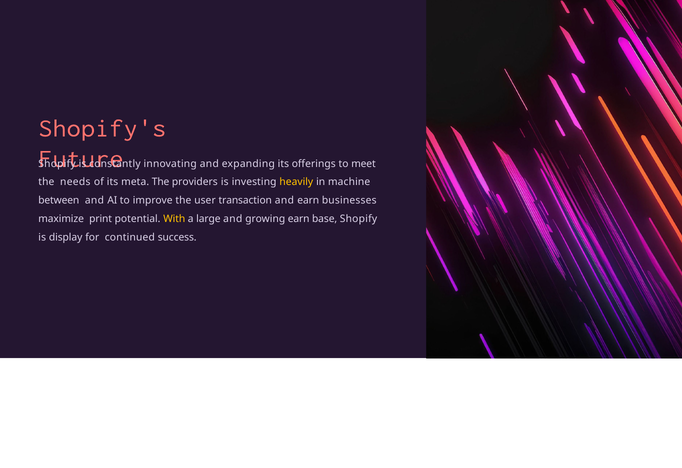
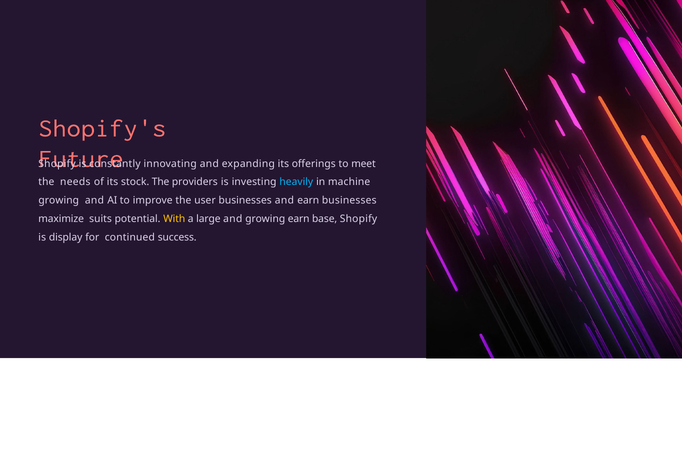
meta: meta -> stock
heavily colour: yellow -> light blue
between at (59, 200): between -> growing
user transaction: transaction -> businesses
print: print -> suits
